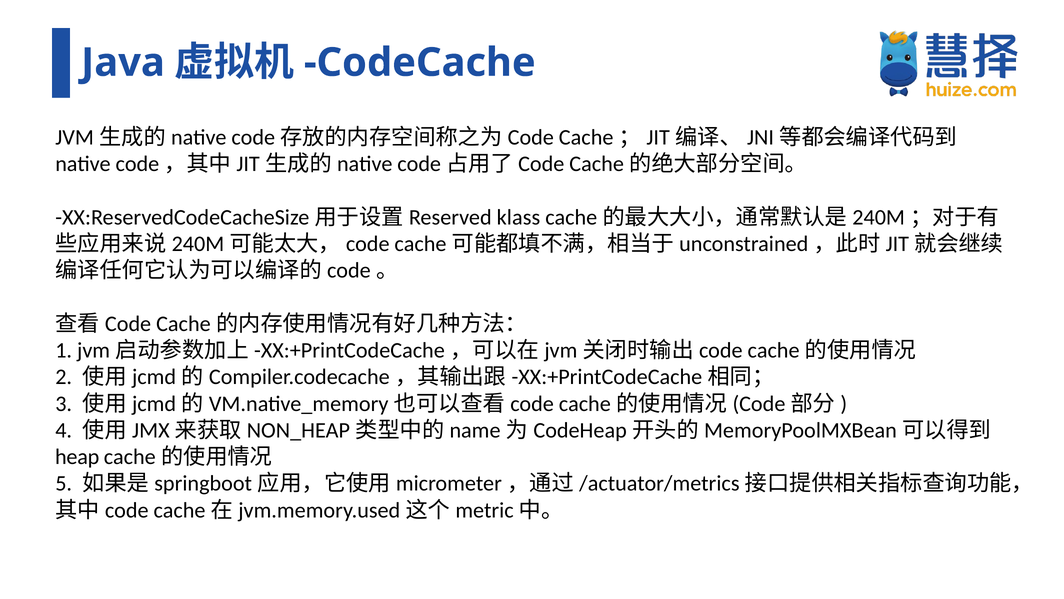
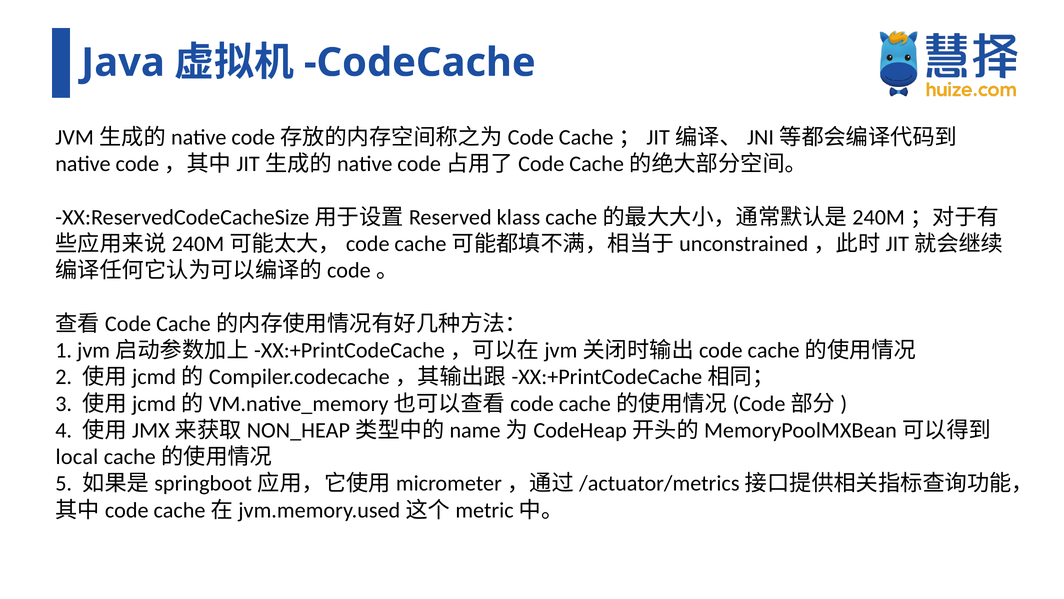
heap: heap -> local
